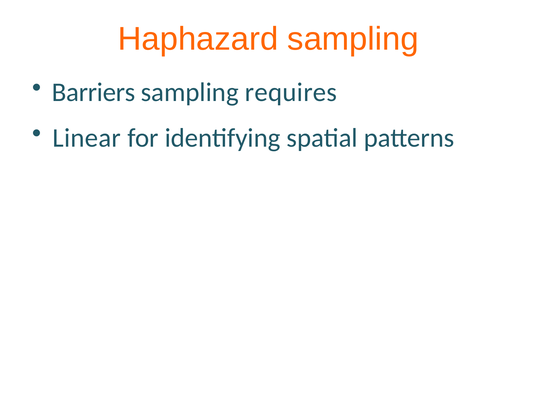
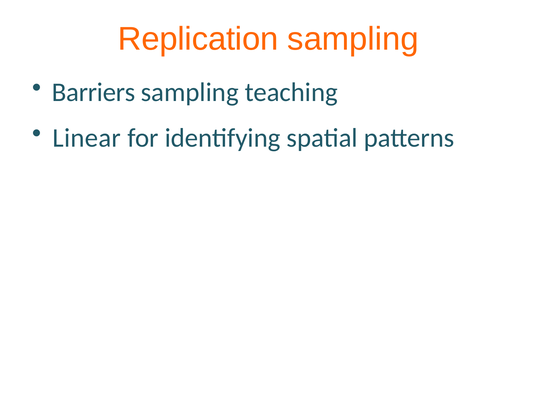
Haphazard: Haphazard -> Replication
requires: requires -> teaching
